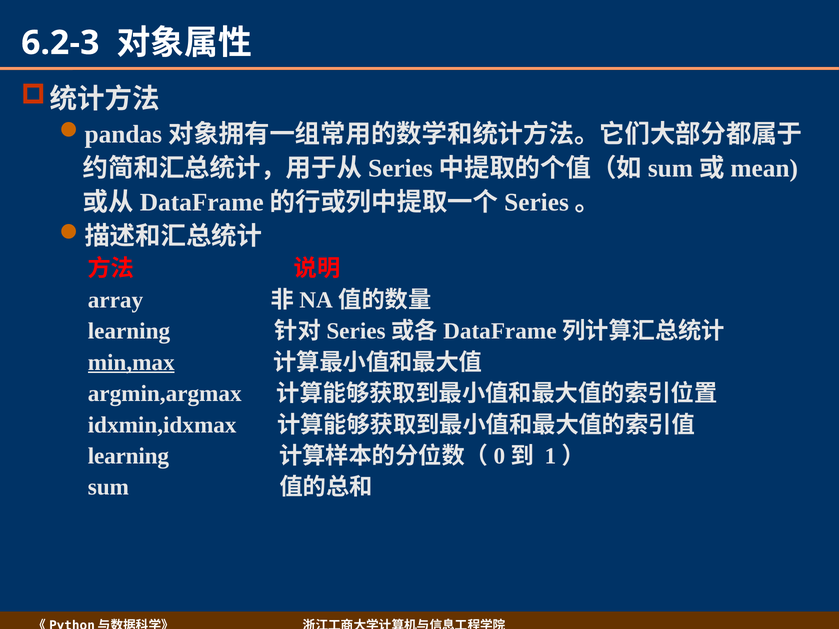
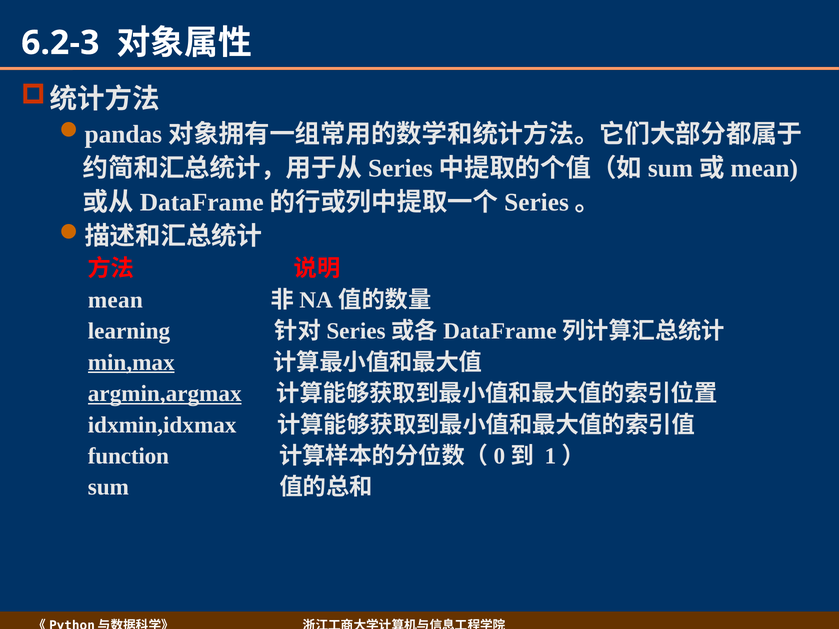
array: array -> mean
argmin,argmax underline: none -> present
learning at (128, 456): learning -> function
